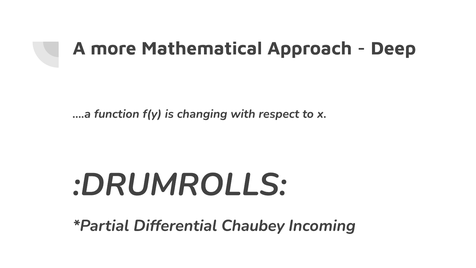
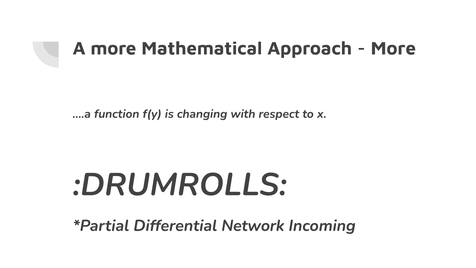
Deep at (393, 48): Deep -> More
Chaubey: Chaubey -> Network
